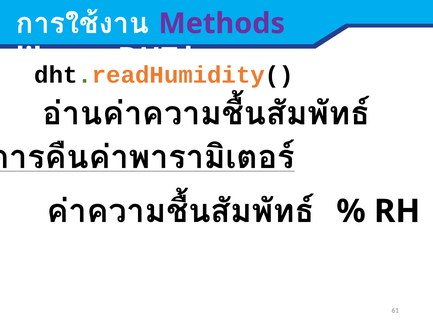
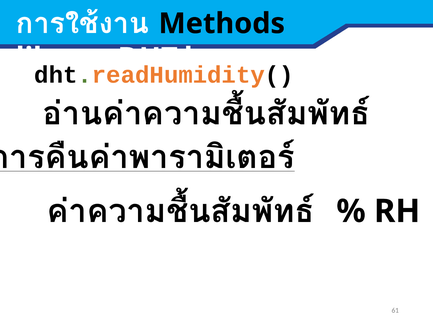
Methods colour: purple -> black
